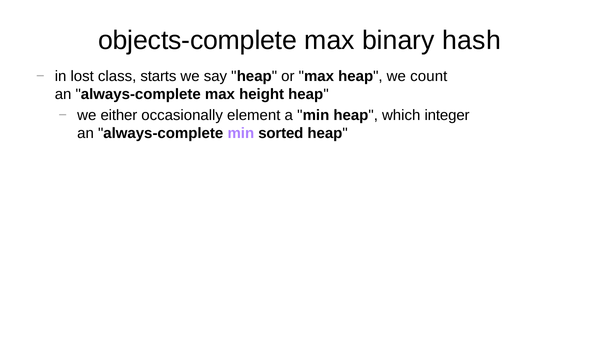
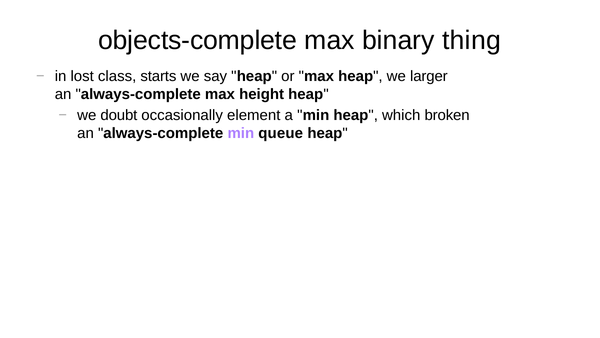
hash: hash -> thing
count: count -> larger
either: either -> doubt
integer: integer -> broken
sorted: sorted -> queue
